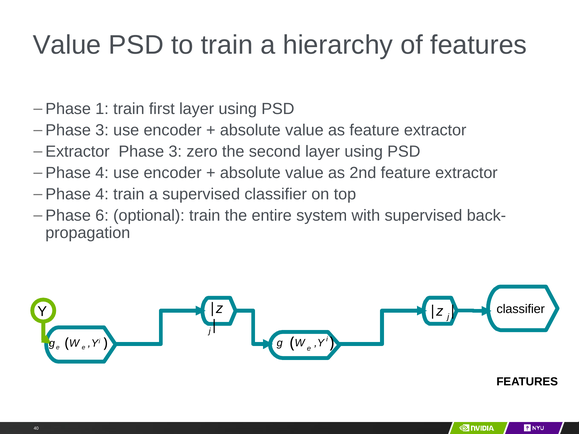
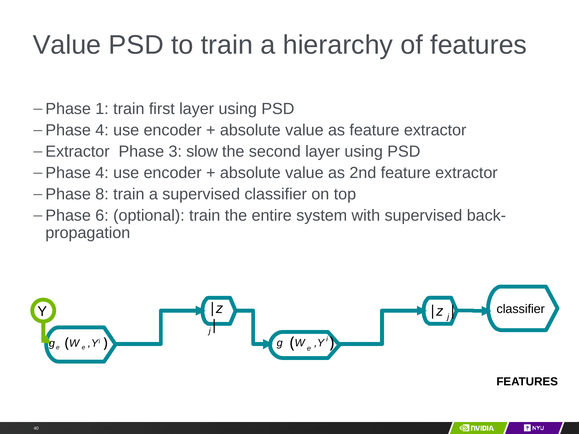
3 at (102, 130): 3 -> 4
zero: zero -> slow
4 at (102, 194): 4 -> 8
